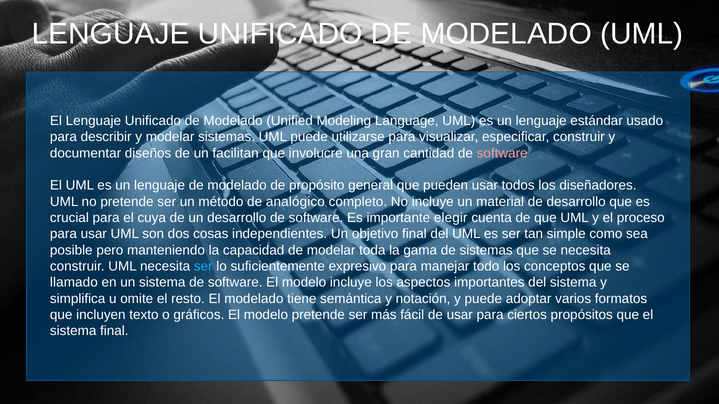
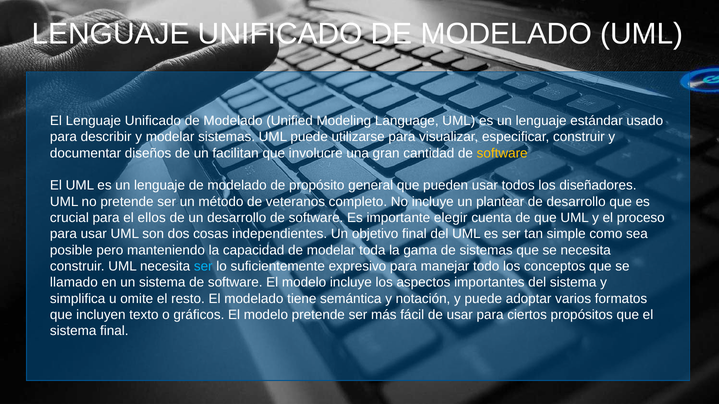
software at (502, 153) colour: pink -> yellow
analógico: analógico -> veteranos
material: material -> plantear
cuya: cuya -> ellos
